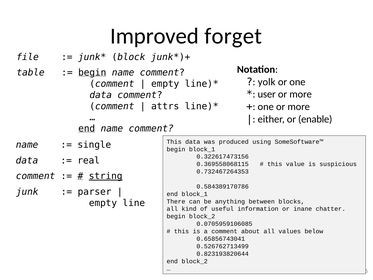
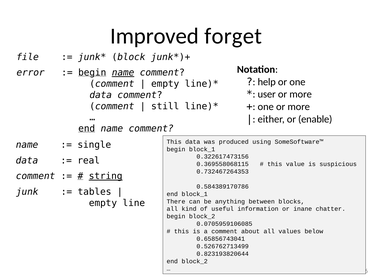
table: table -> error
name at (123, 73) underline: none -> present
yolk: yolk -> help
attrs: attrs -> still
parser: parser -> tables
